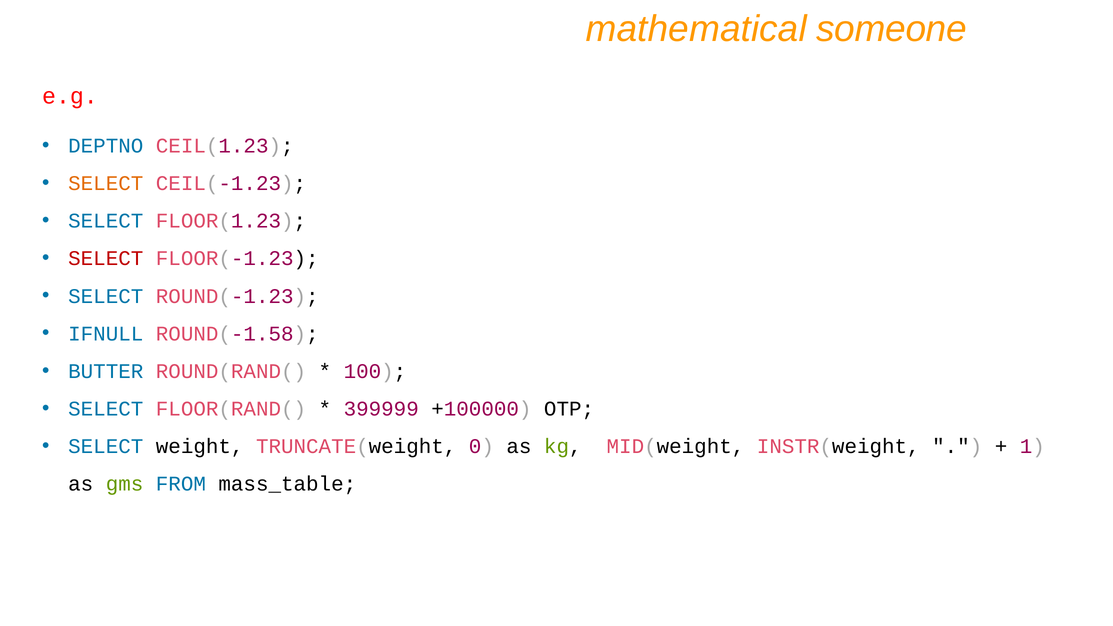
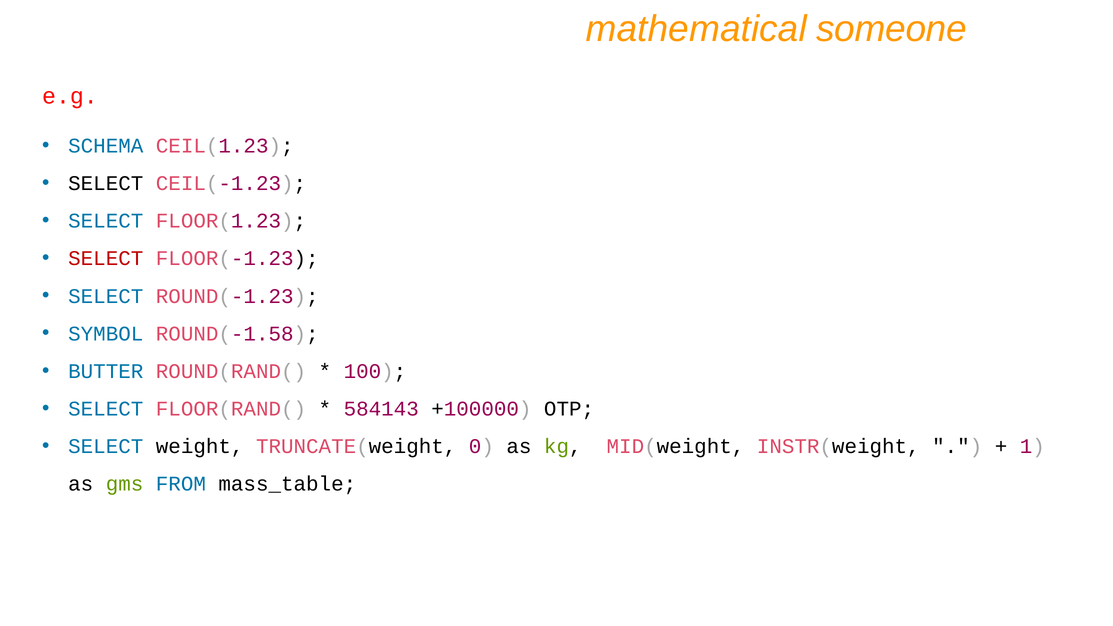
DEPTNO: DEPTNO -> SCHEMA
SELECT at (106, 183) colour: orange -> black
IFNULL: IFNULL -> SYMBOL
399999: 399999 -> 584143
